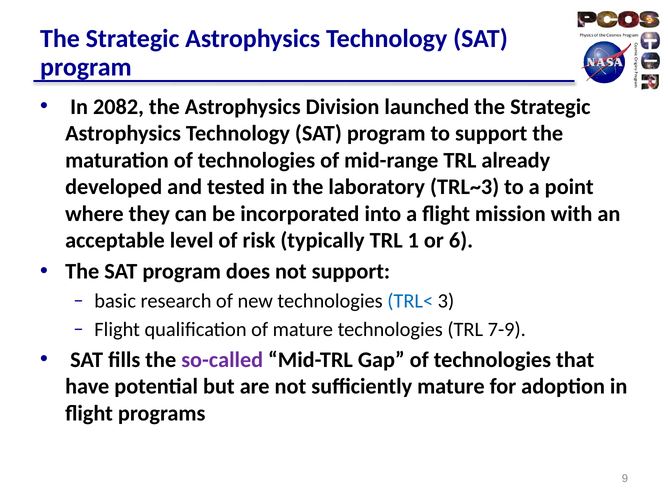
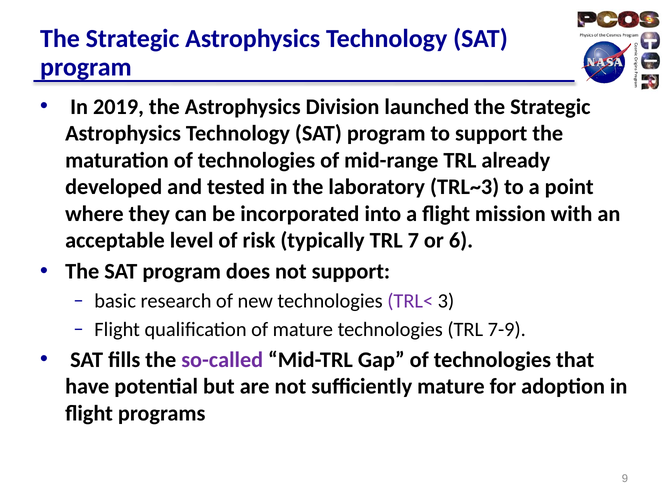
2082: 2082 -> 2019
1: 1 -> 7
TRL< colour: blue -> purple
